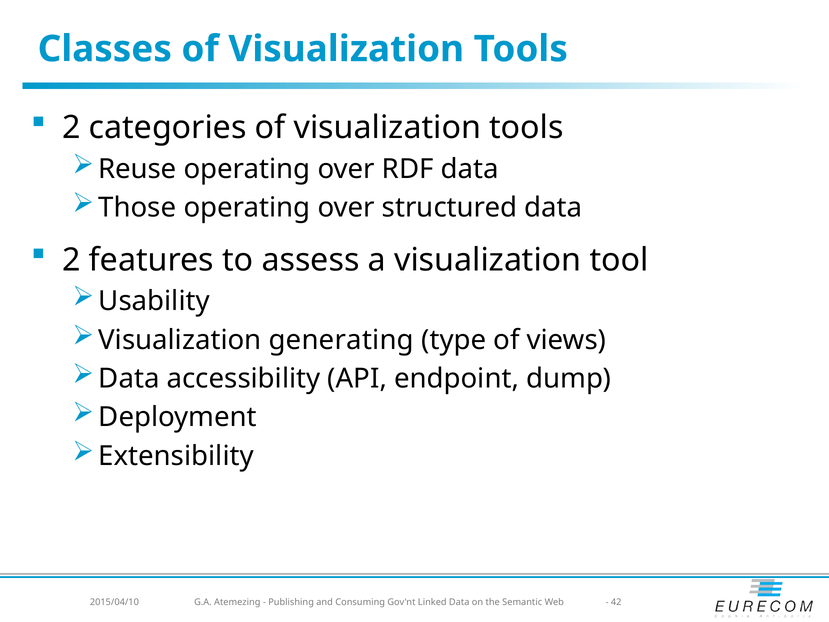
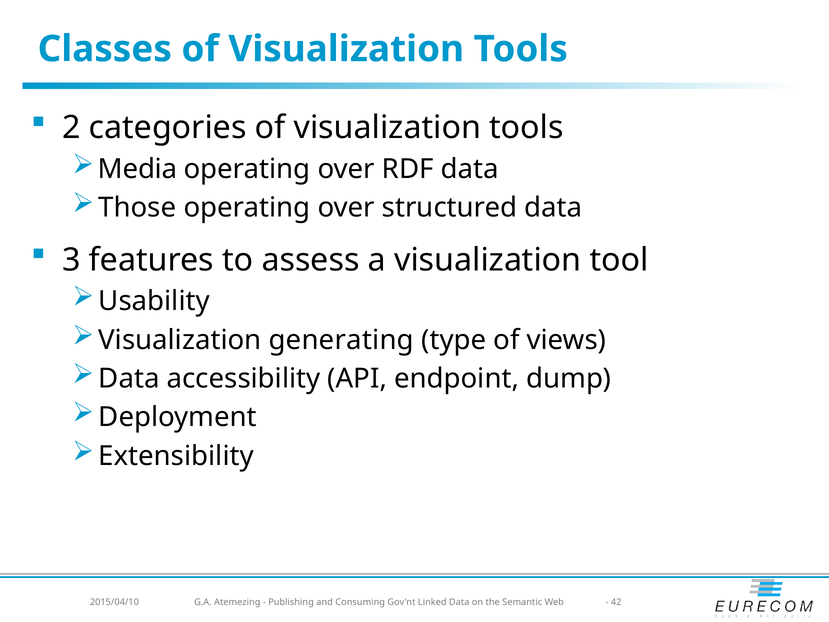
Reuse: Reuse -> Media
2 at (71, 260): 2 -> 3
